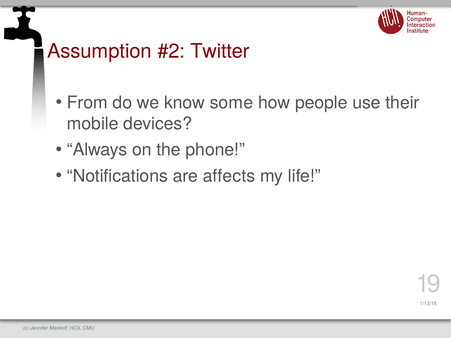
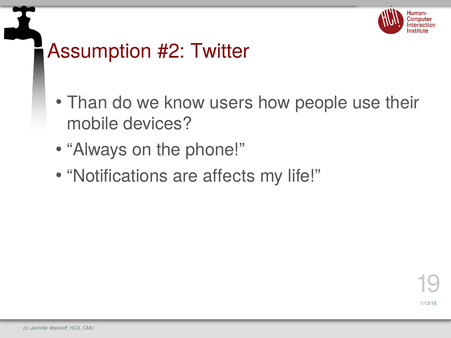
From: From -> Than
some: some -> users
